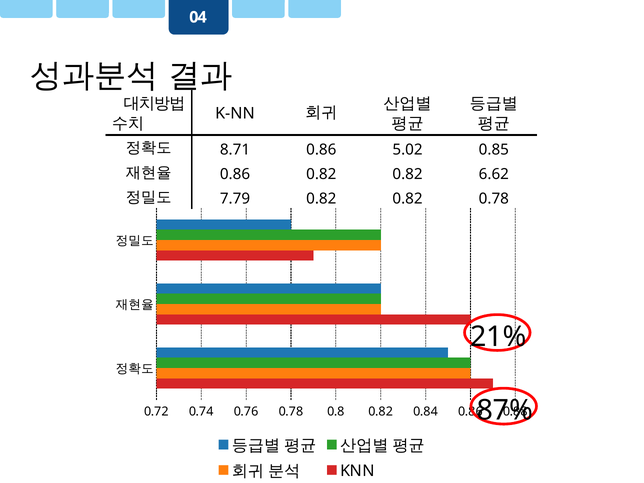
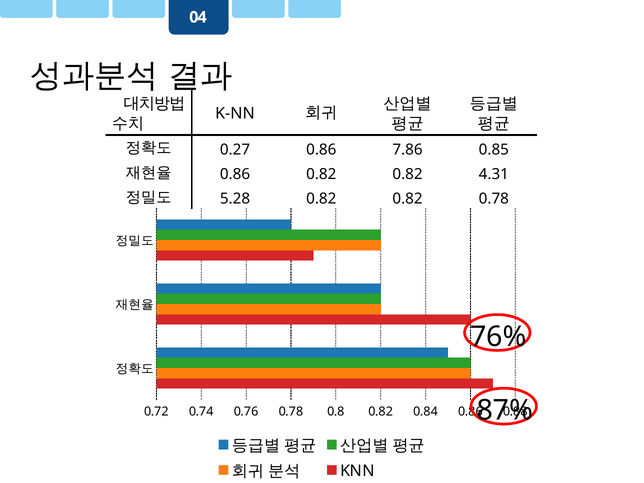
8.71: 8.71 -> 0.27
5.02: 5.02 -> 7.86
6.62: 6.62 -> 4.31
7.79: 7.79 -> 5.28
21%: 21% -> 76%
